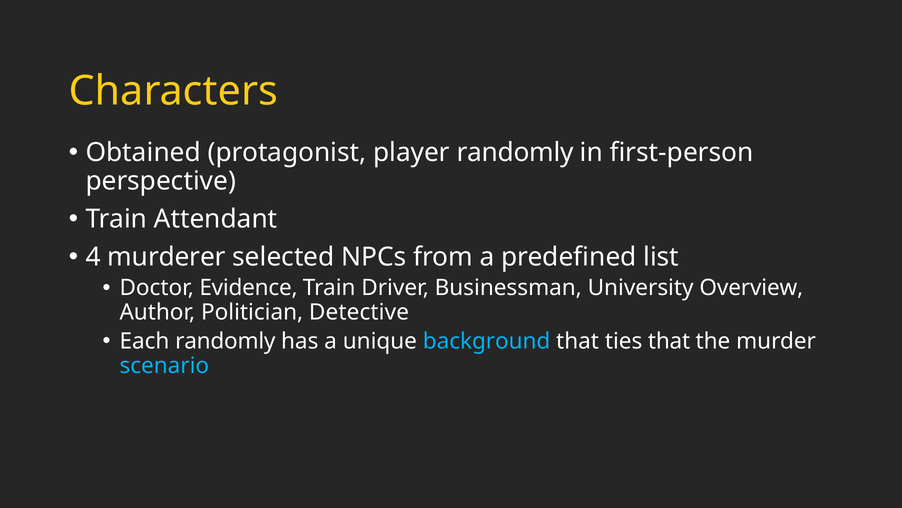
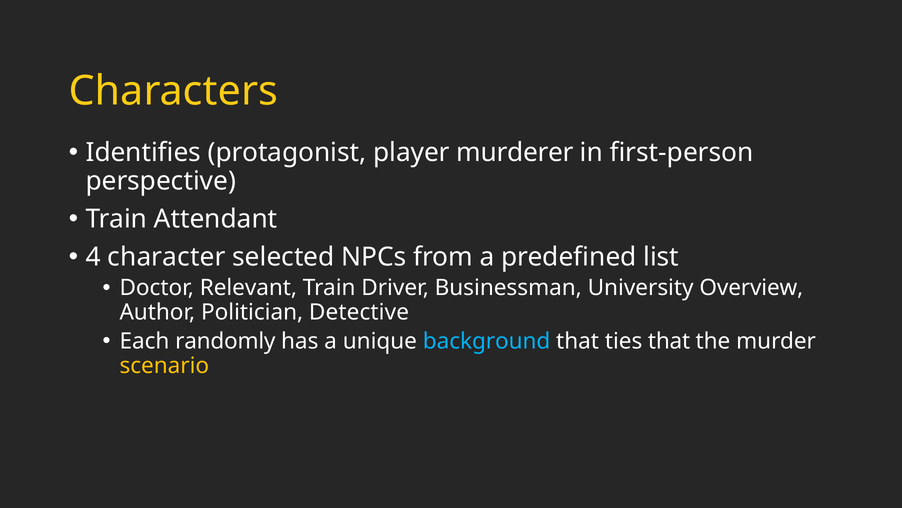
Obtained: Obtained -> Identifies
player randomly: randomly -> murderer
murderer: murderer -> character
Evidence: Evidence -> Relevant
scenario colour: light blue -> yellow
